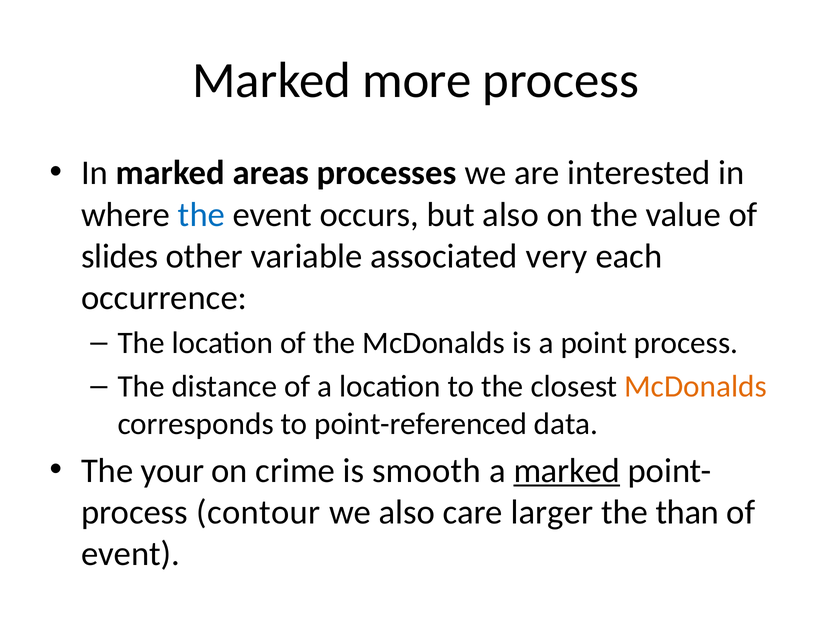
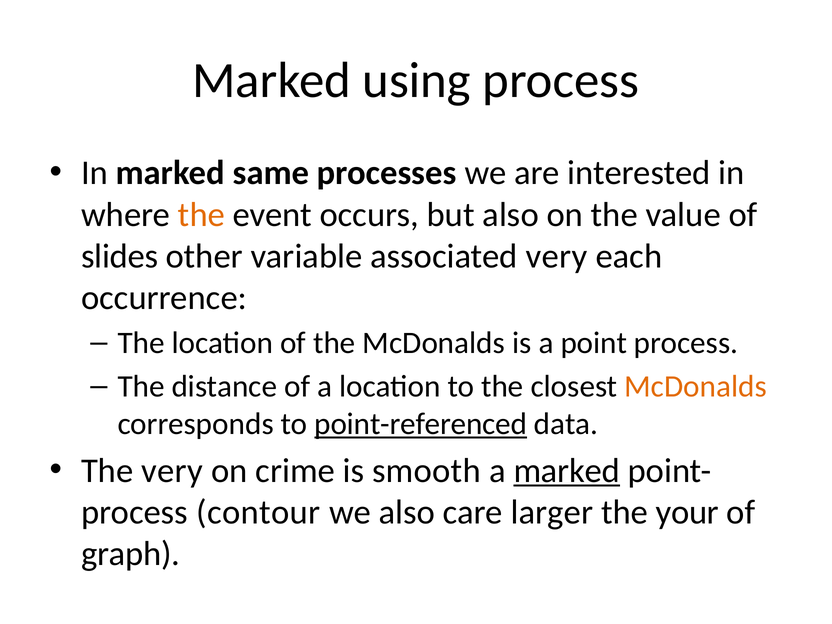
more: more -> using
areas: areas -> same
the at (201, 215) colour: blue -> orange
point-referenced underline: none -> present
The your: your -> very
than: than -> your
event at (131, 554): event -> graph
